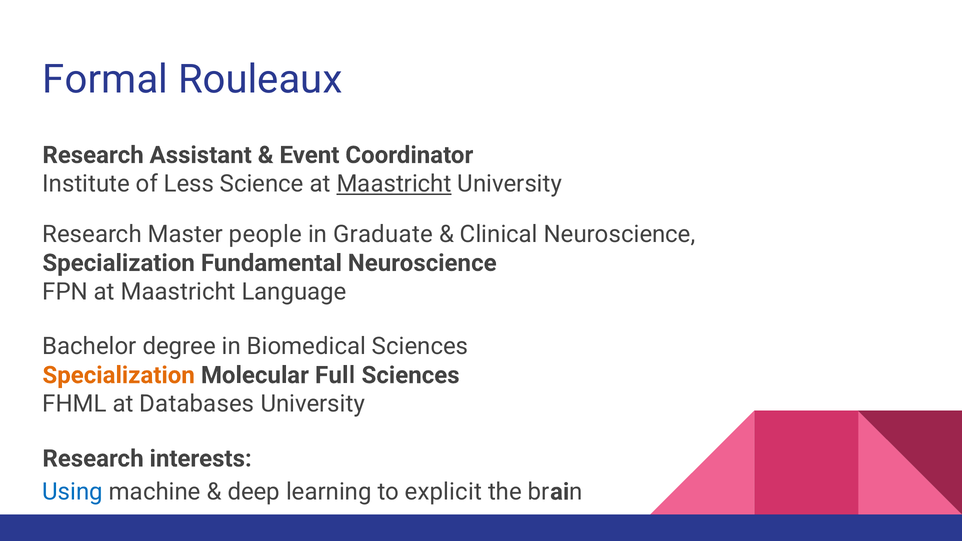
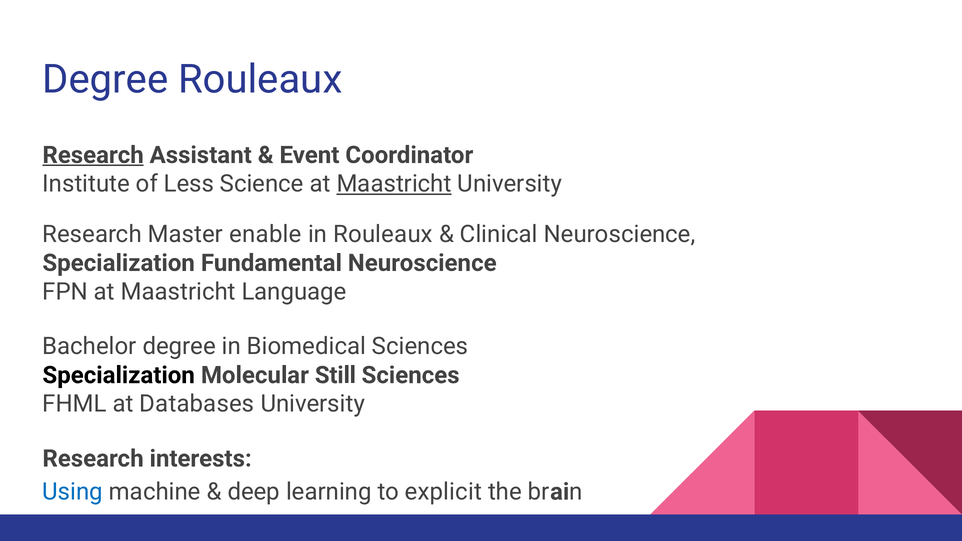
Formal at (105, 80): Formal -> Degree
Research at (93, 155) underline: none -> present
people: people -> enable
in Graduate: Graduate -> Rouleaux
Specialization at (119, 375) colour: orange -> black
Full: Full -> Still
